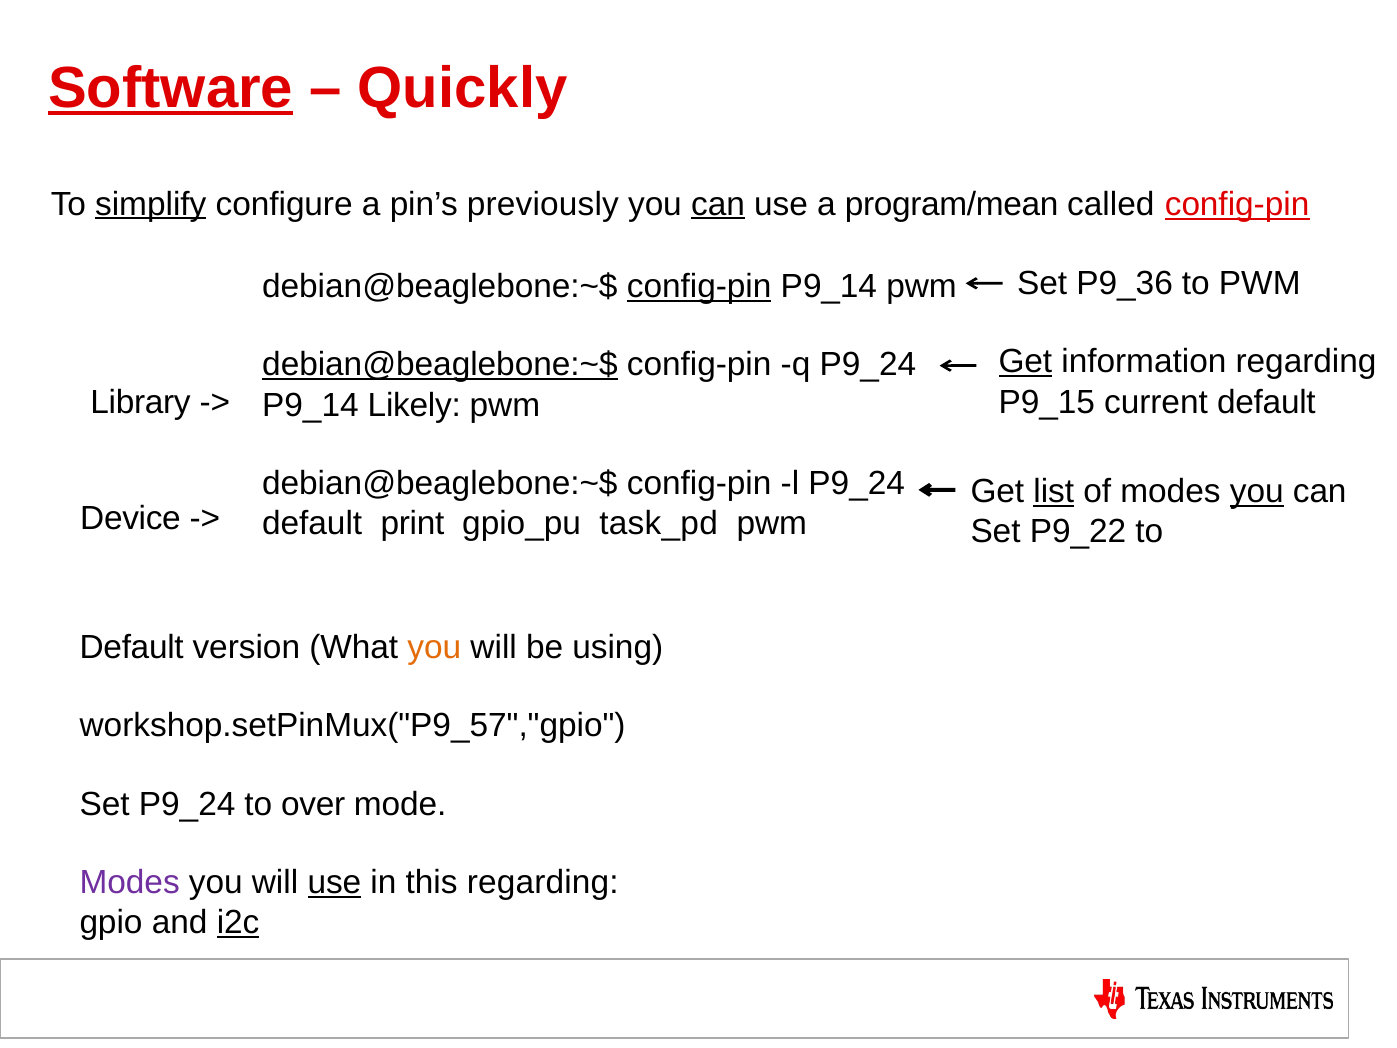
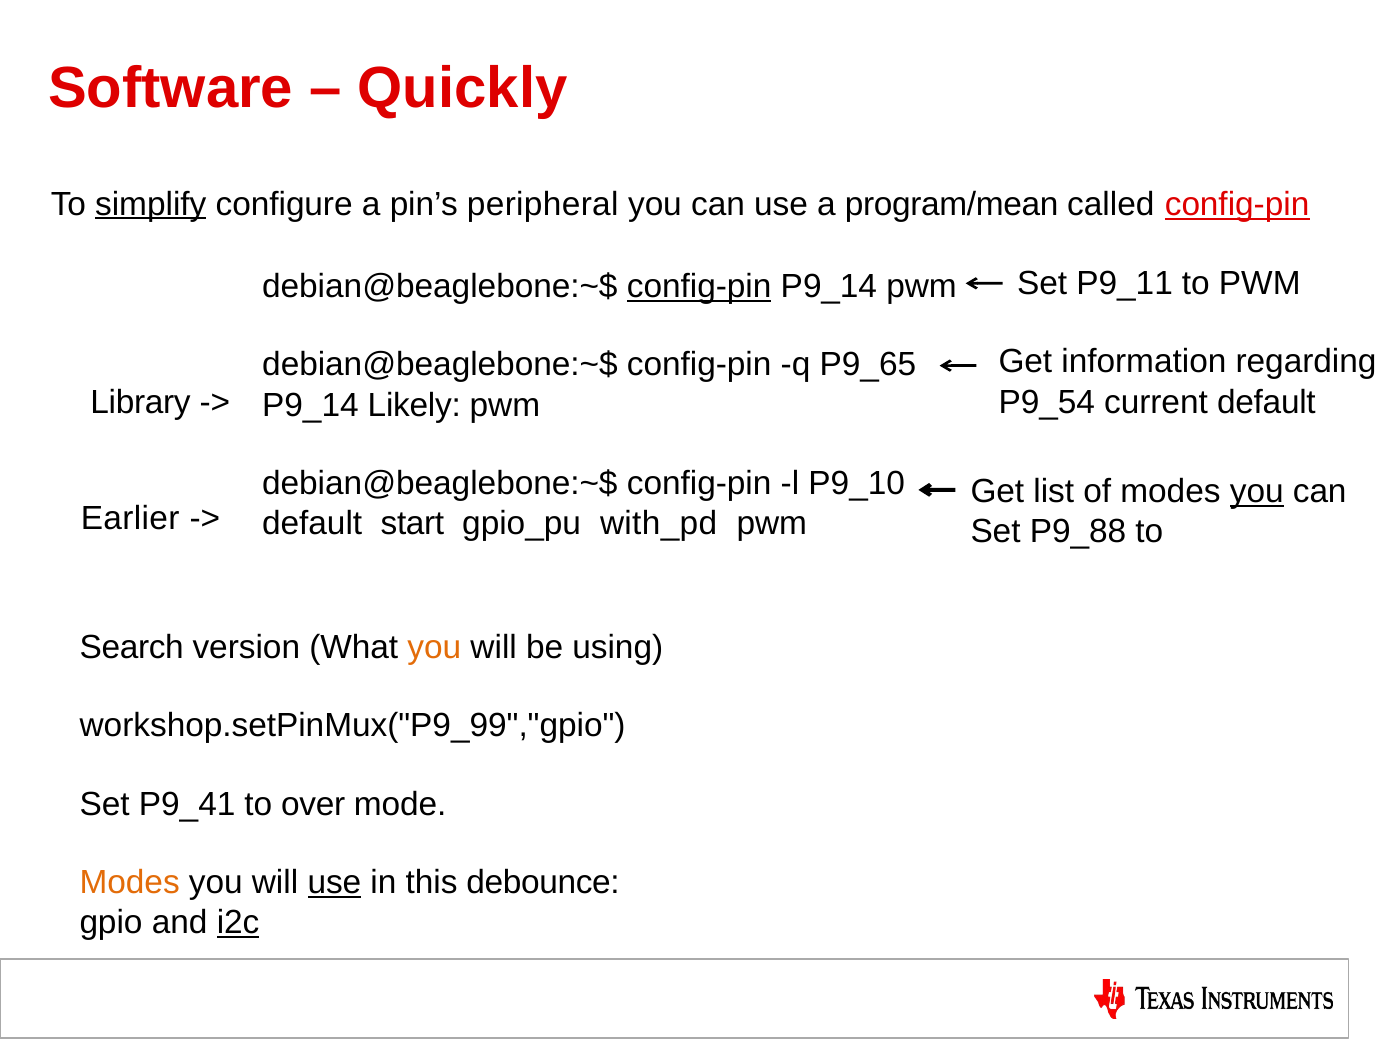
Software underline: present -> none
previously: previously -> peripheral
can at (718, 204) underline: present -> none
P9_36: P9_36 -> P9_11
Get at (1025, 362) underline: present -> none
debian@beaglebone:~$ at (440, 365) underline: present -> none
q P9_24: P9_24 -> P9_65
P9_15: P9_15 -> P9_54
l P9_24: P9_24 -> P9_10
list underline: present -> none
Device: Device -> Earlier
print: print -> start
task_pd: task_pd -> with_pd
P9_22: P9_22 -> P9_88
Default at (132, 647): Default -> Search
workshop.setPinMux("P9_57","gpio: workshop.setPinMux("P9_57","gpio -> workshop.setPinMux("P9_99","gpio
Set P9_24: P9_24 -> P9_41
Modes at (130, 882) colour: purple -> orange
this regarding: regarding -> debounce
